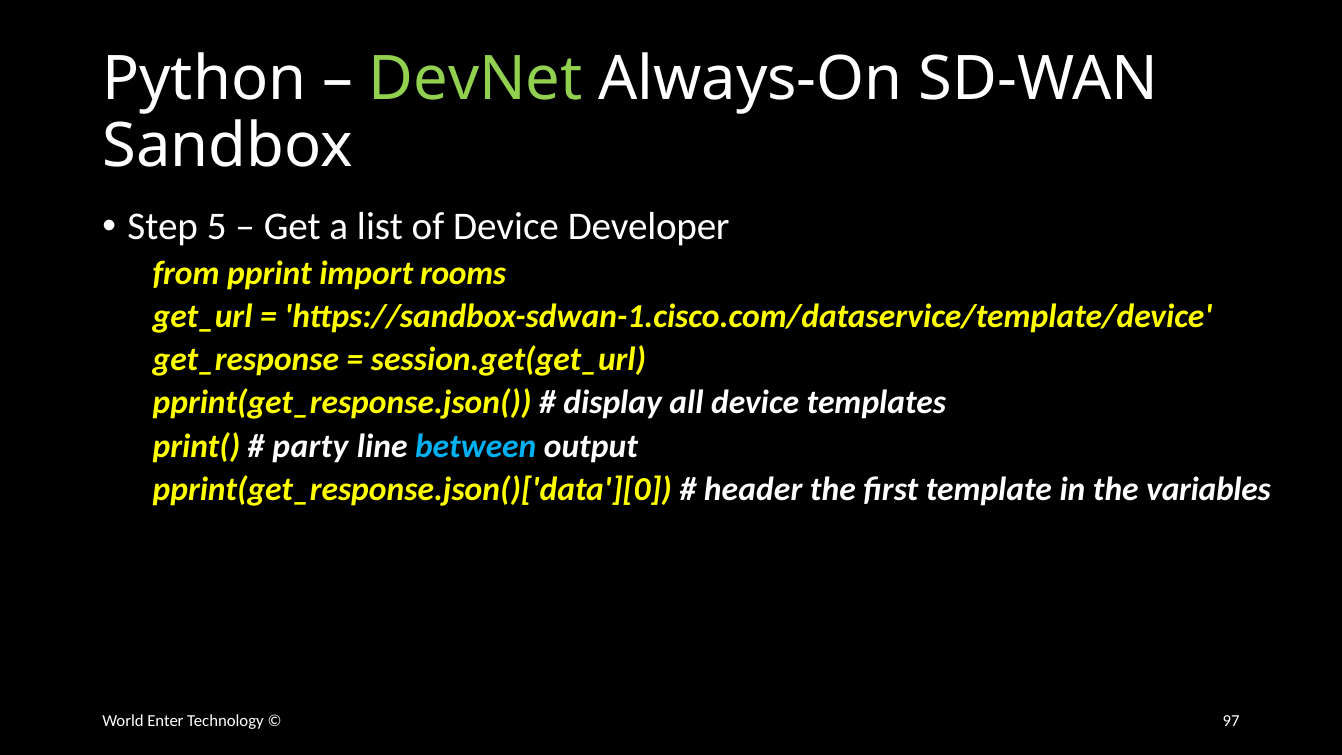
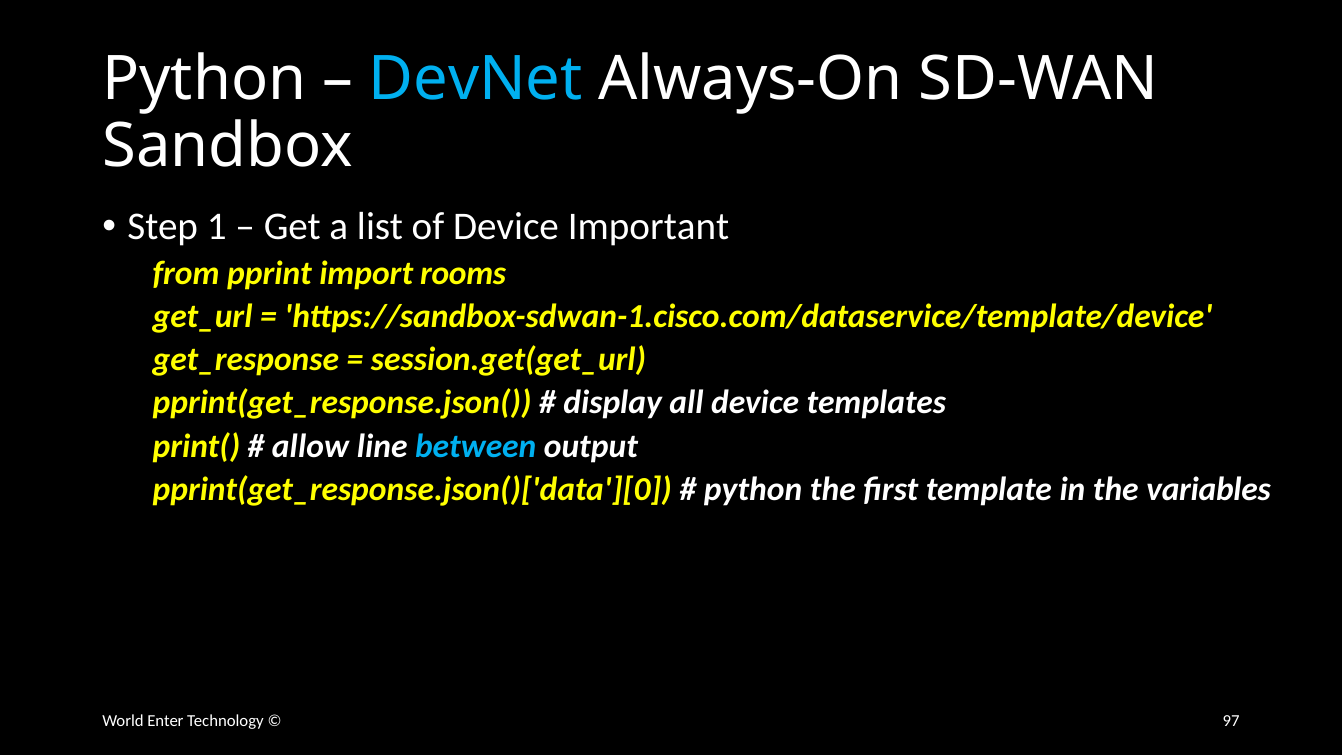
DevNet colour: light green -> light blue
5: 5 -> 1
Developer: Developer -> Important
party: party -> allow
header at (753, 489): header -> python
